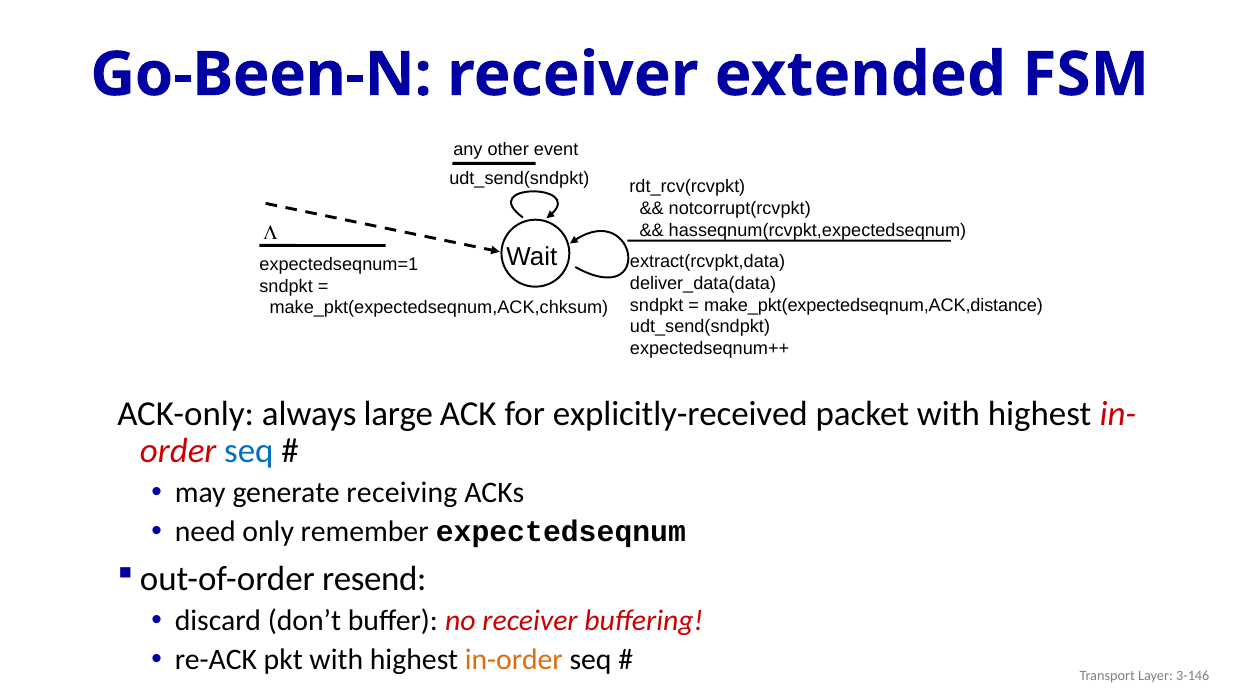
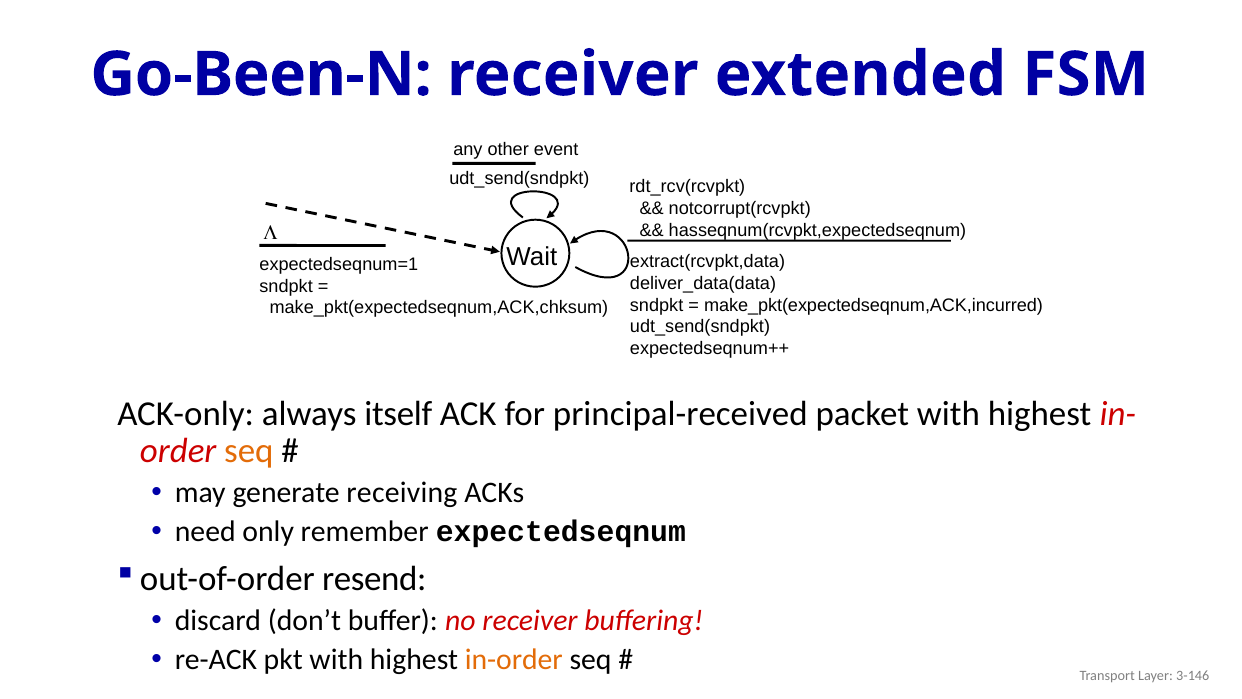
make_pkt(expectedseqnum,ACK,distance: make_pkt(expectedseqnum,ACK,distance -> make_pkt(expectedseqnum,ACK,incurred
large: large -> itself
explicitly-received: explicitly-received -> principal-received
seq at (249, 451) colour: blue -> orange
